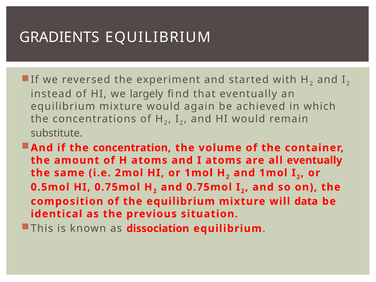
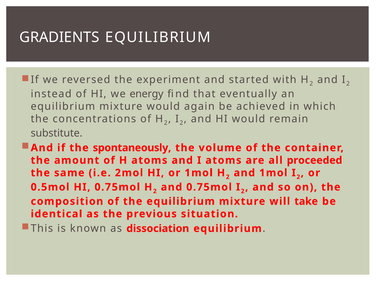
largely: largely -> energy
concentration: concentration -> spontaneously
all eventually: eventually -> proceeded
data: data -> take
